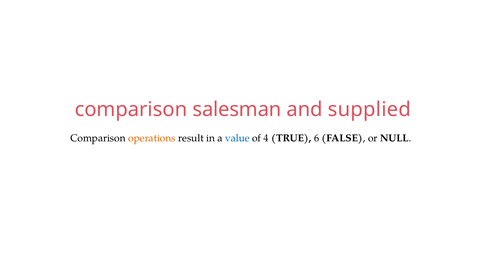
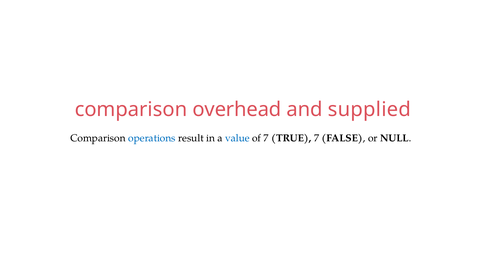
salesman: salesman -> overhead
operations colour: orange -> blue
of 4: 4 -> 7
TRUE 6: 6 -> 7
